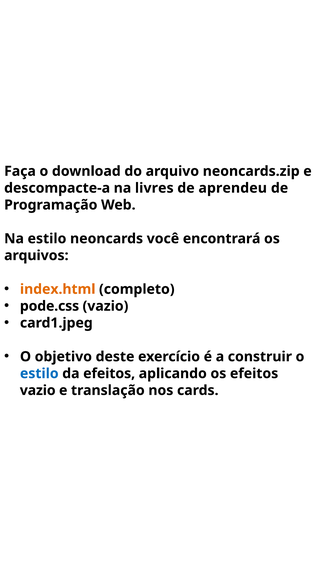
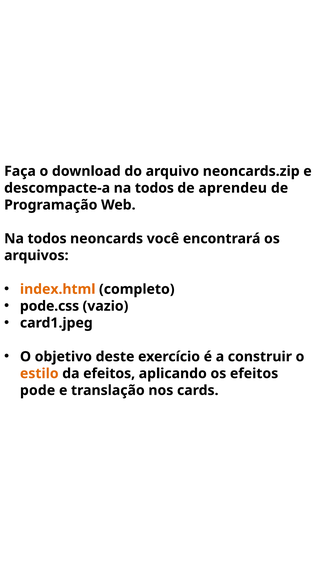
descompacte-a na livres: livres -> todos
estilo at (47, 239): estilo -> todos
estilo at (39, 373) colour: blue -> orange
vazio at (38, 390): vazio -> pode
